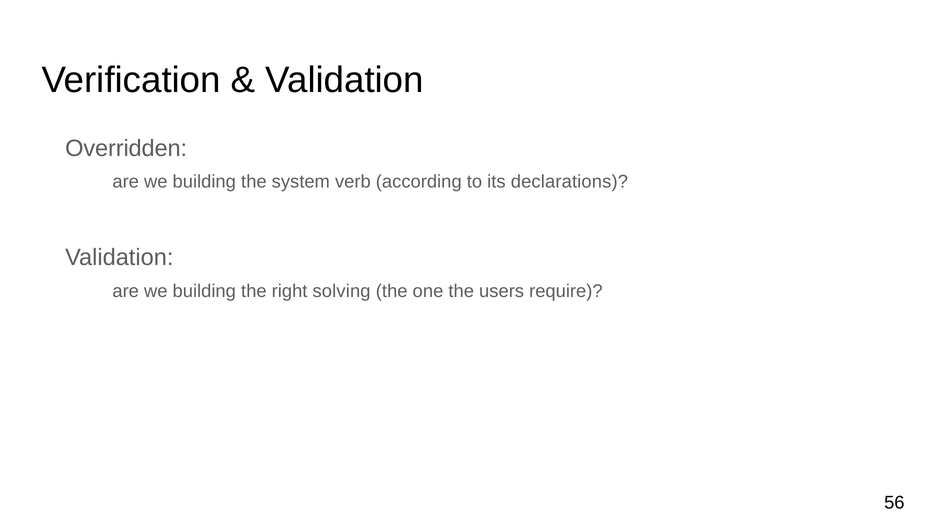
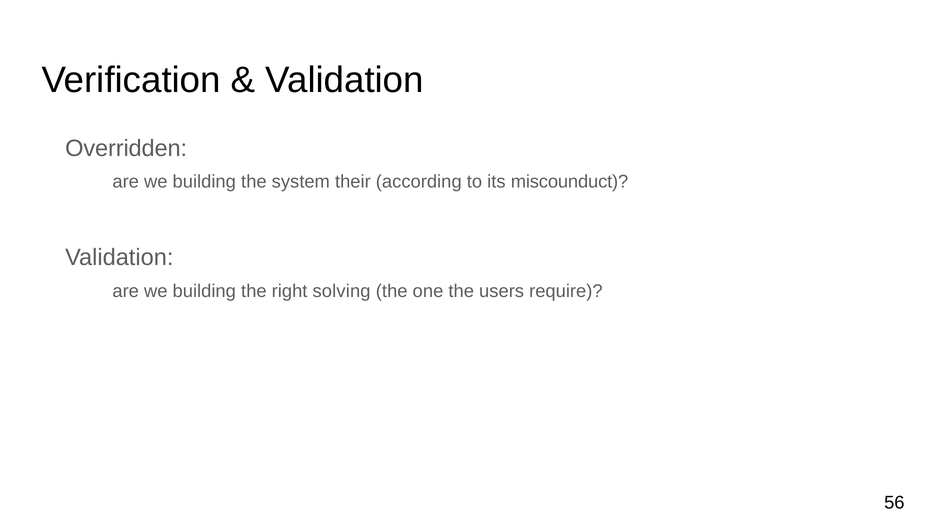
verb: verb -> their
declarations: declarations -> miscounduct
